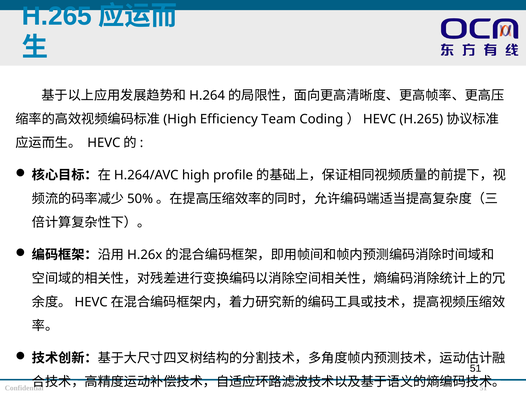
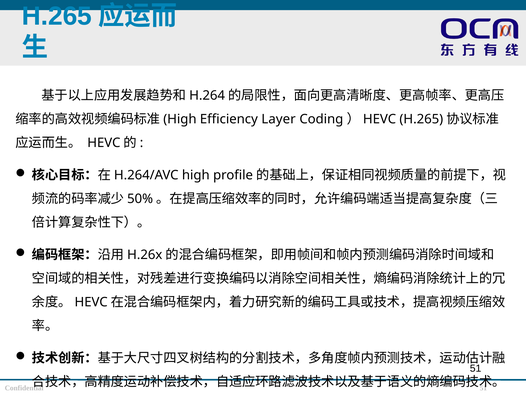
Team: Team -> Layer
